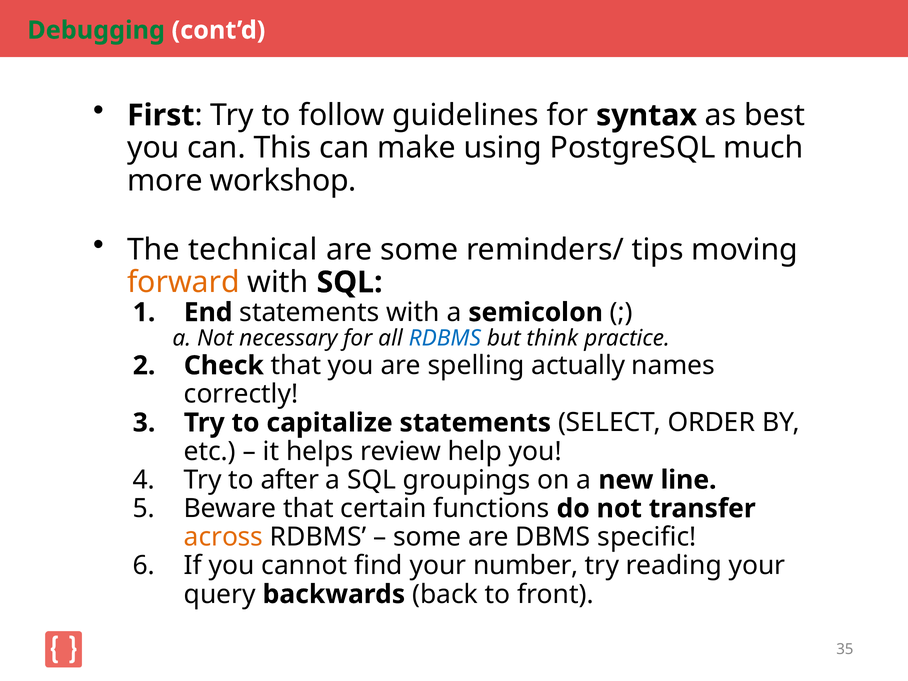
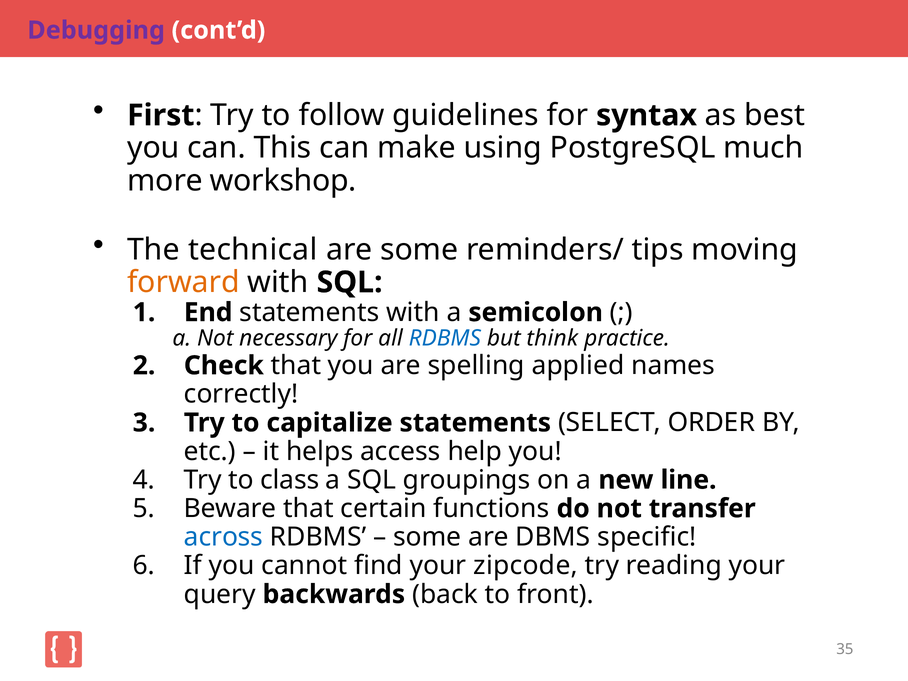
Debugging colour: green -> purple
actually: actually -> applied
review: review -> access
after: after -> class
across colour: orange -> blue
number: number -> zipcode
